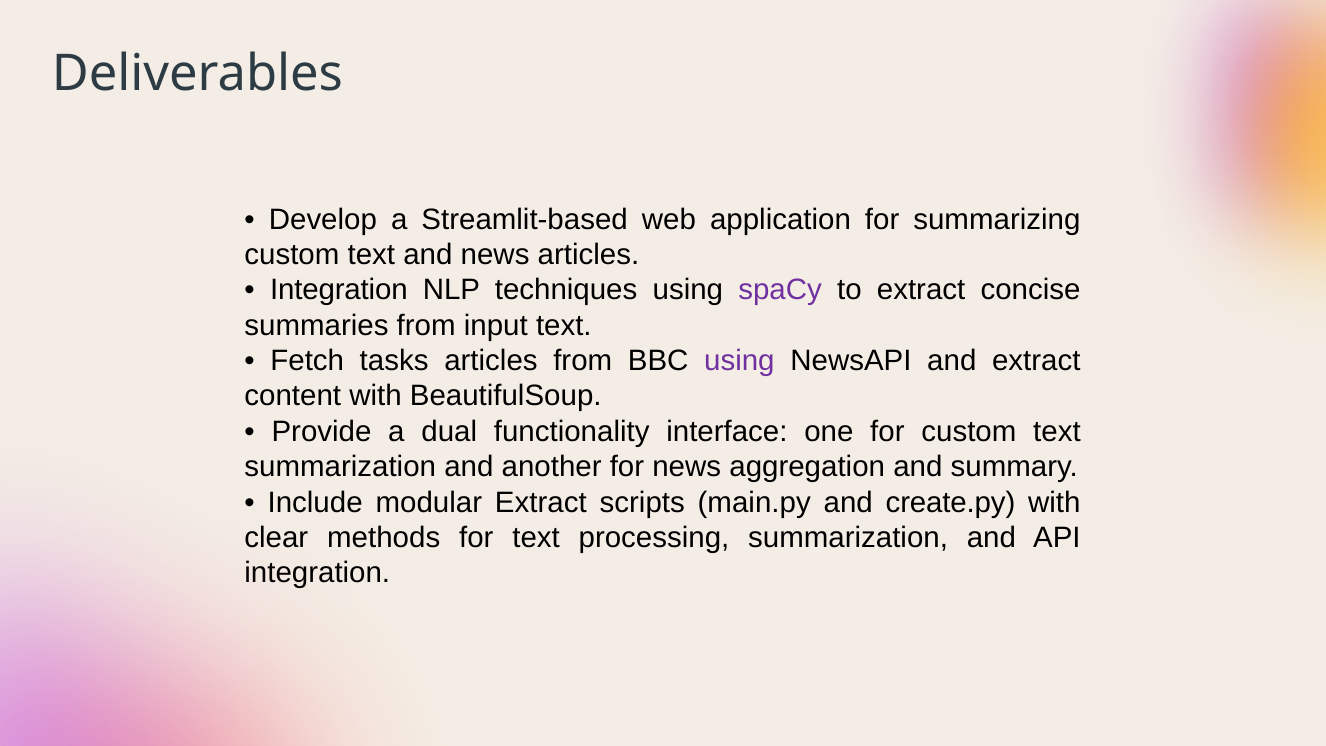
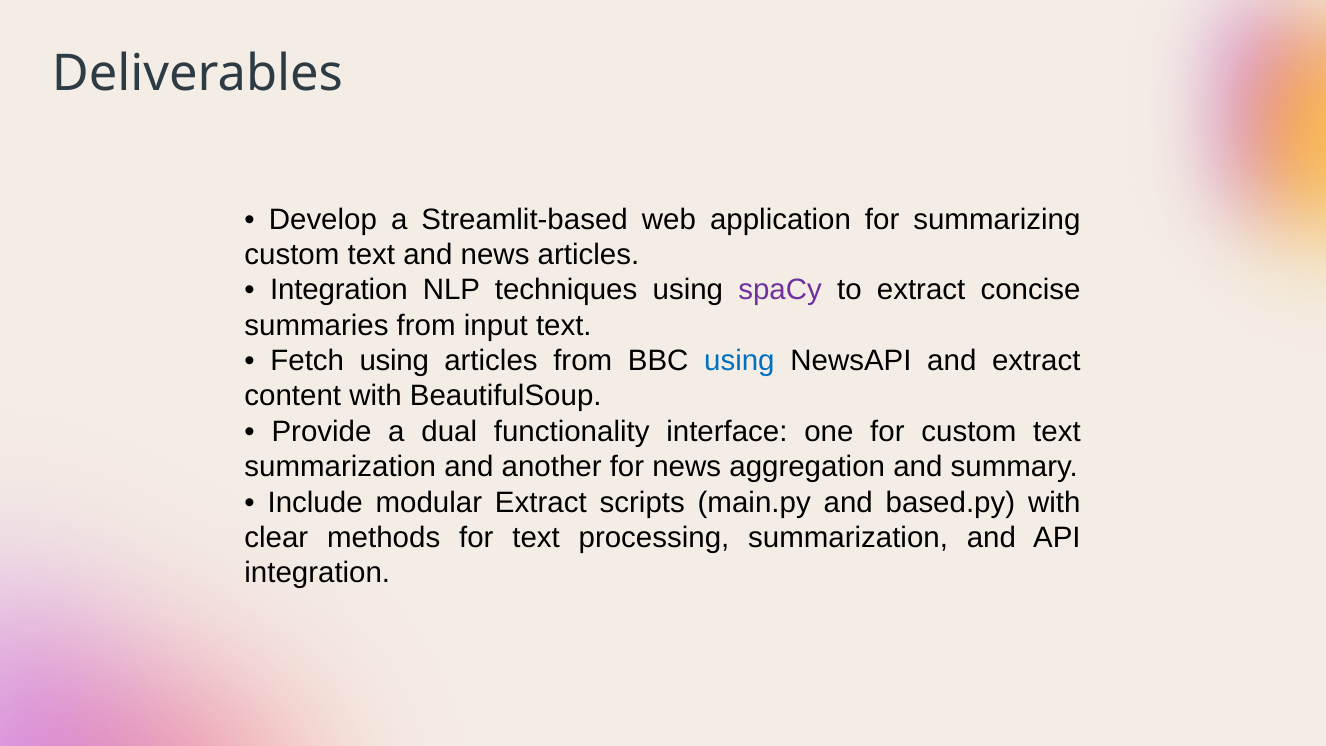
Fetch tasks: tasks -> using
using at (739, 361) colour: purple -> blue
create.py: create.py -> based.py
